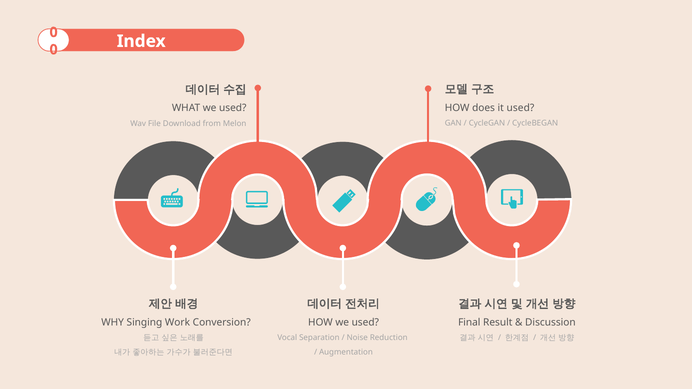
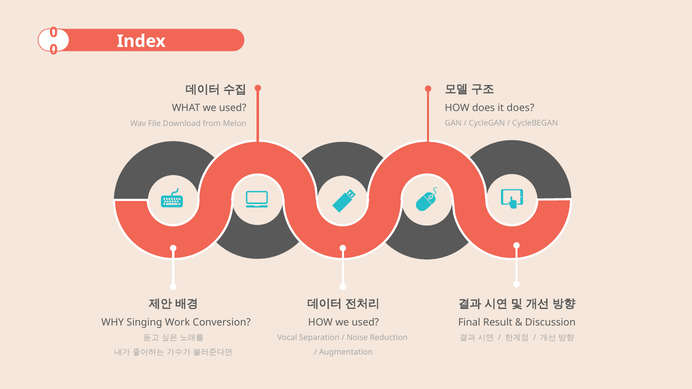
it used: used -> does
